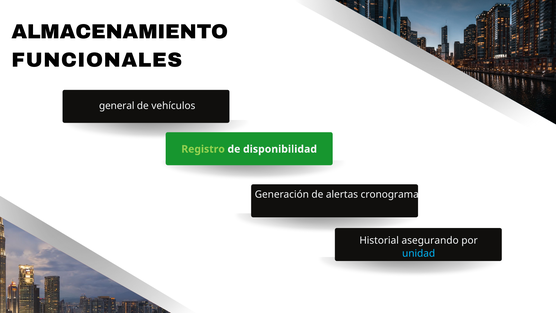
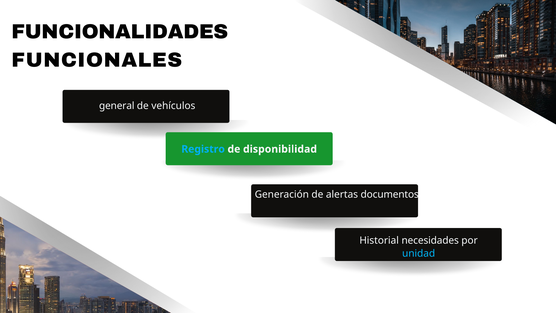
ALMACENAMIENTO: ALMACENAMIENTO -> FUNCIONALIDADES
Registro colour: light green -> light blue
cronograma: cronograma -> documentos
asegurando: asegurando -> necesidades
